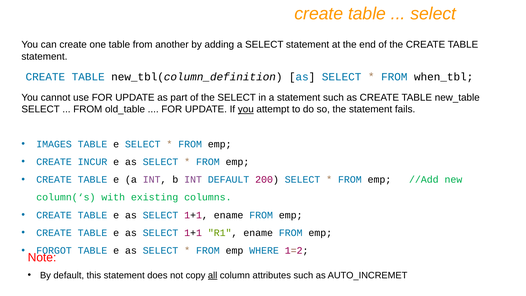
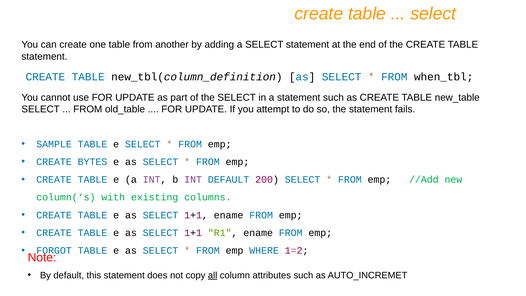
you at (246, 109) underline: present -> none
IMAGES: IMAGES -> SAMPLE
INCUR: INCUR -> BYTES
